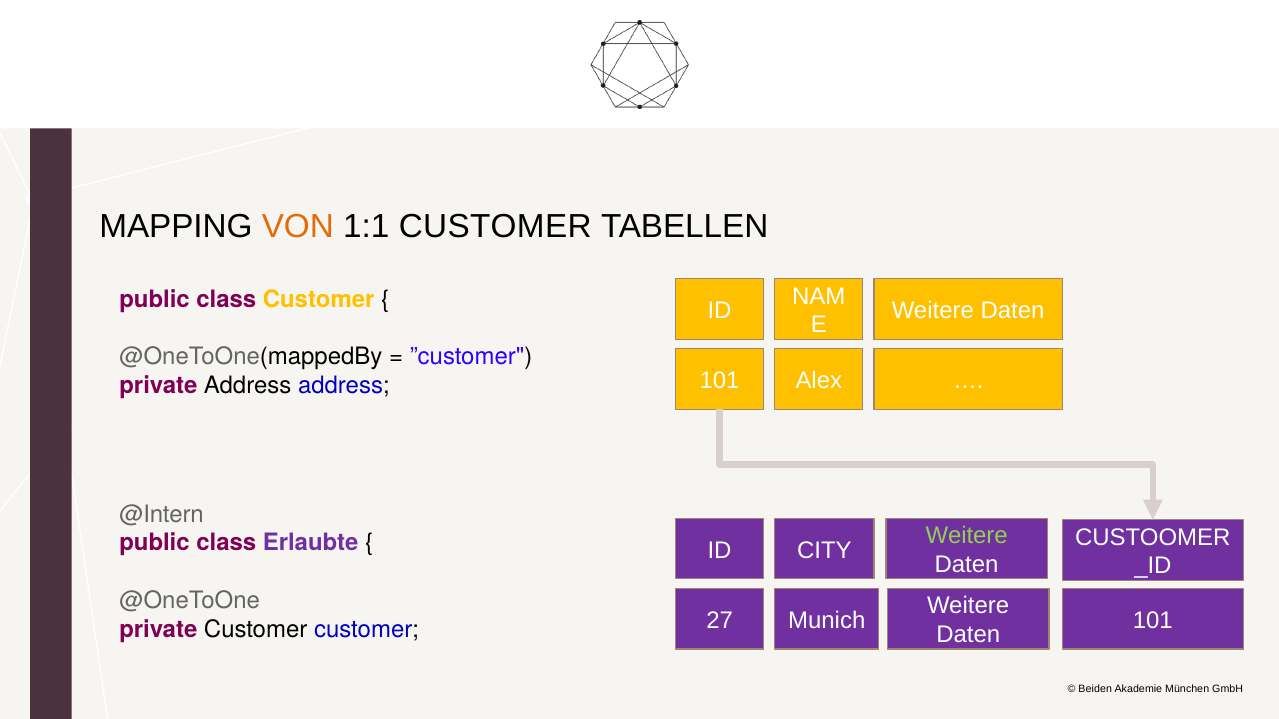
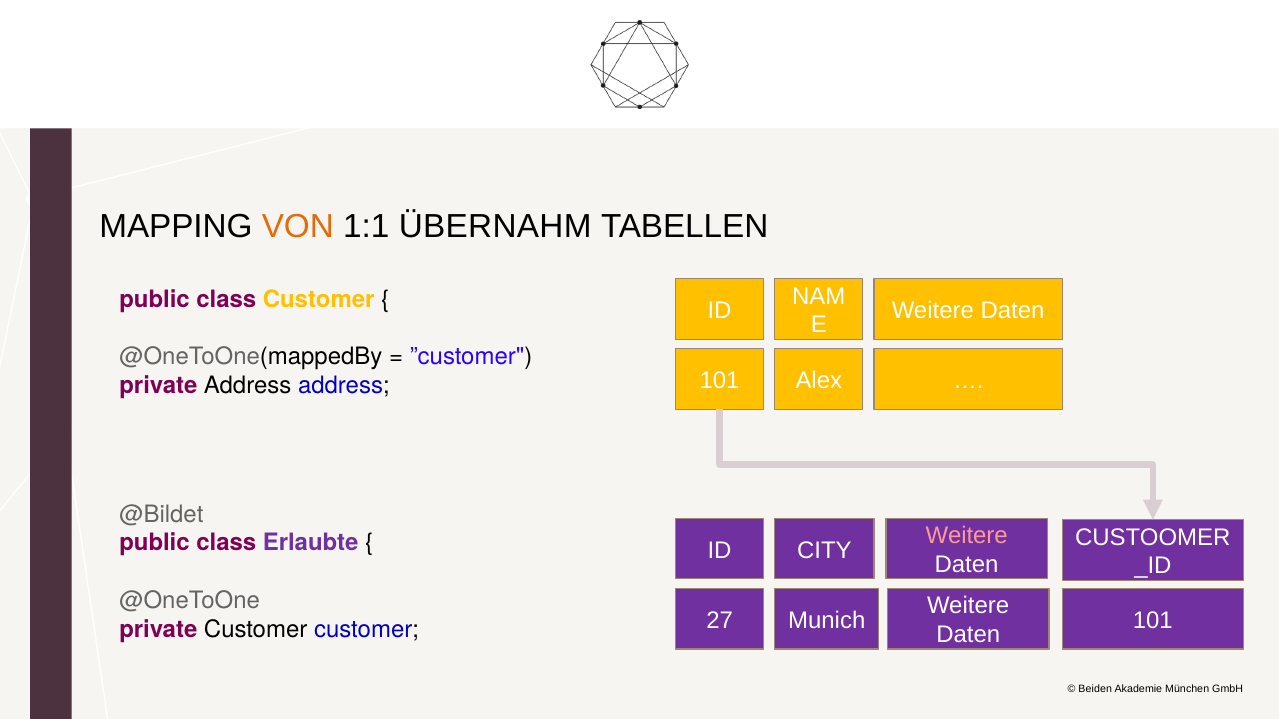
1:1 CUSTOMER: CUSTOMER -> ÜBERNAHM
@Intern: @Intern -> @Bildet
Weitere at (967, 536) colour: light green -> pink
